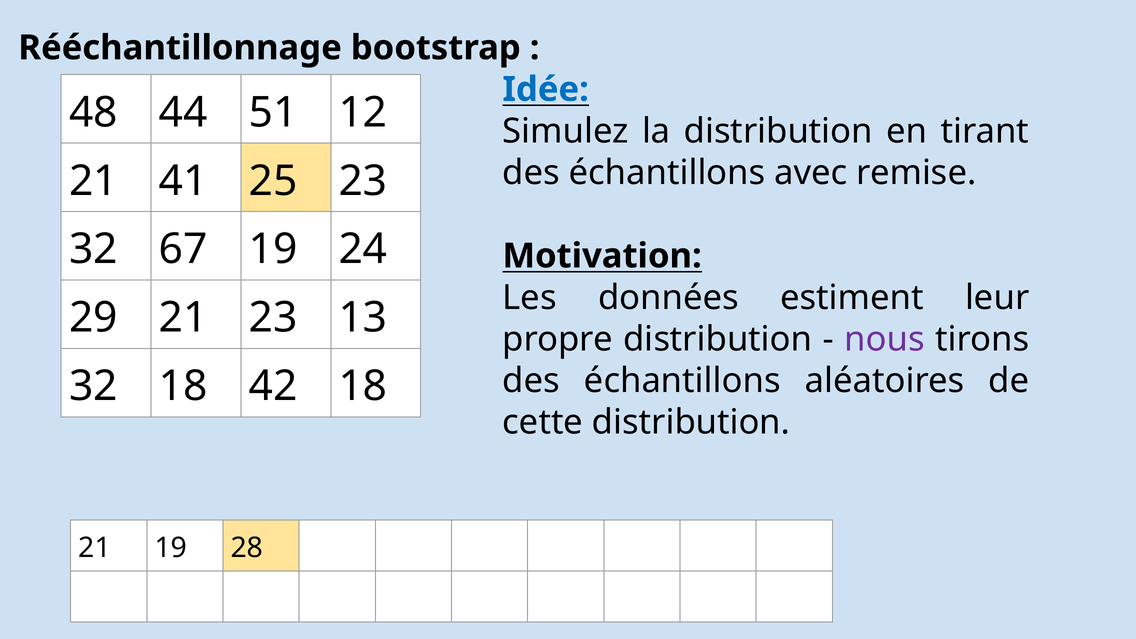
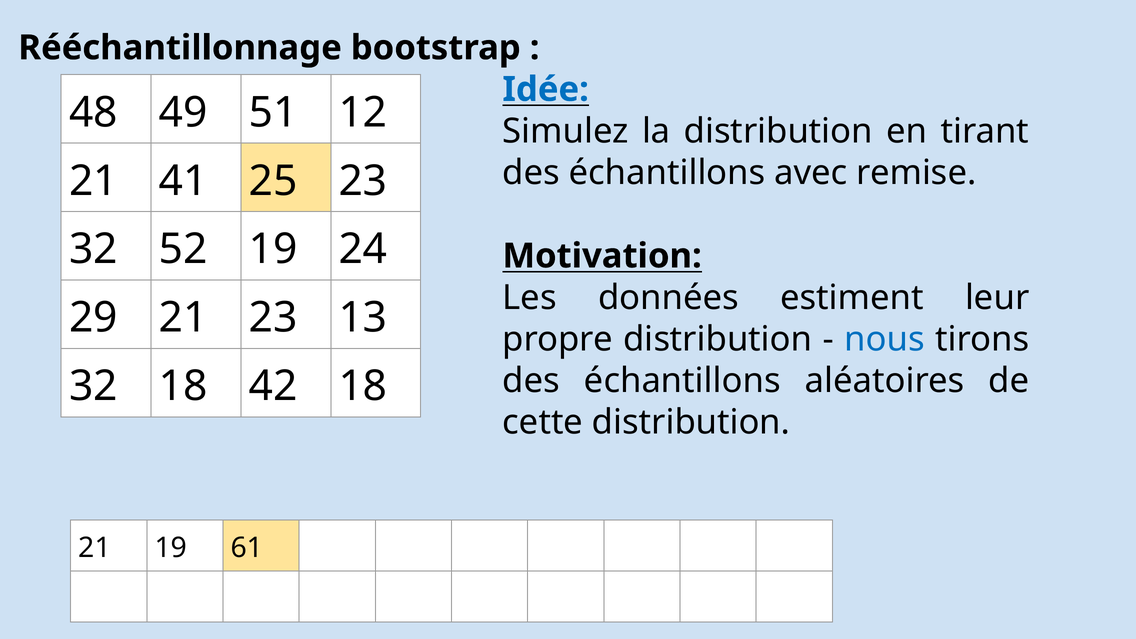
44: 44 -> 49
67: 67 -> 52
nous colour: purple -> blue
28: 28 -> 61
